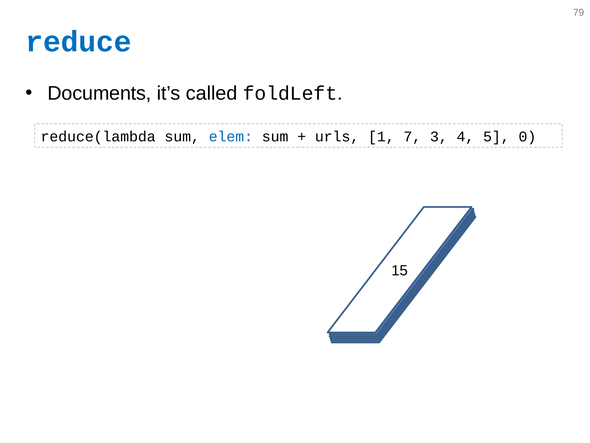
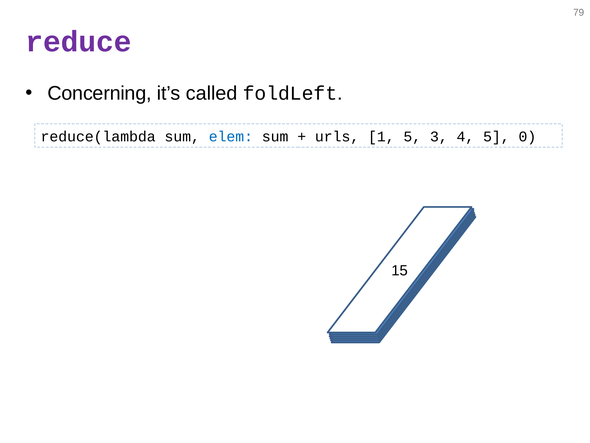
reduce colour: blue -> purple
Documents: Documents -> Concerning
1 7: 7 -> 5
